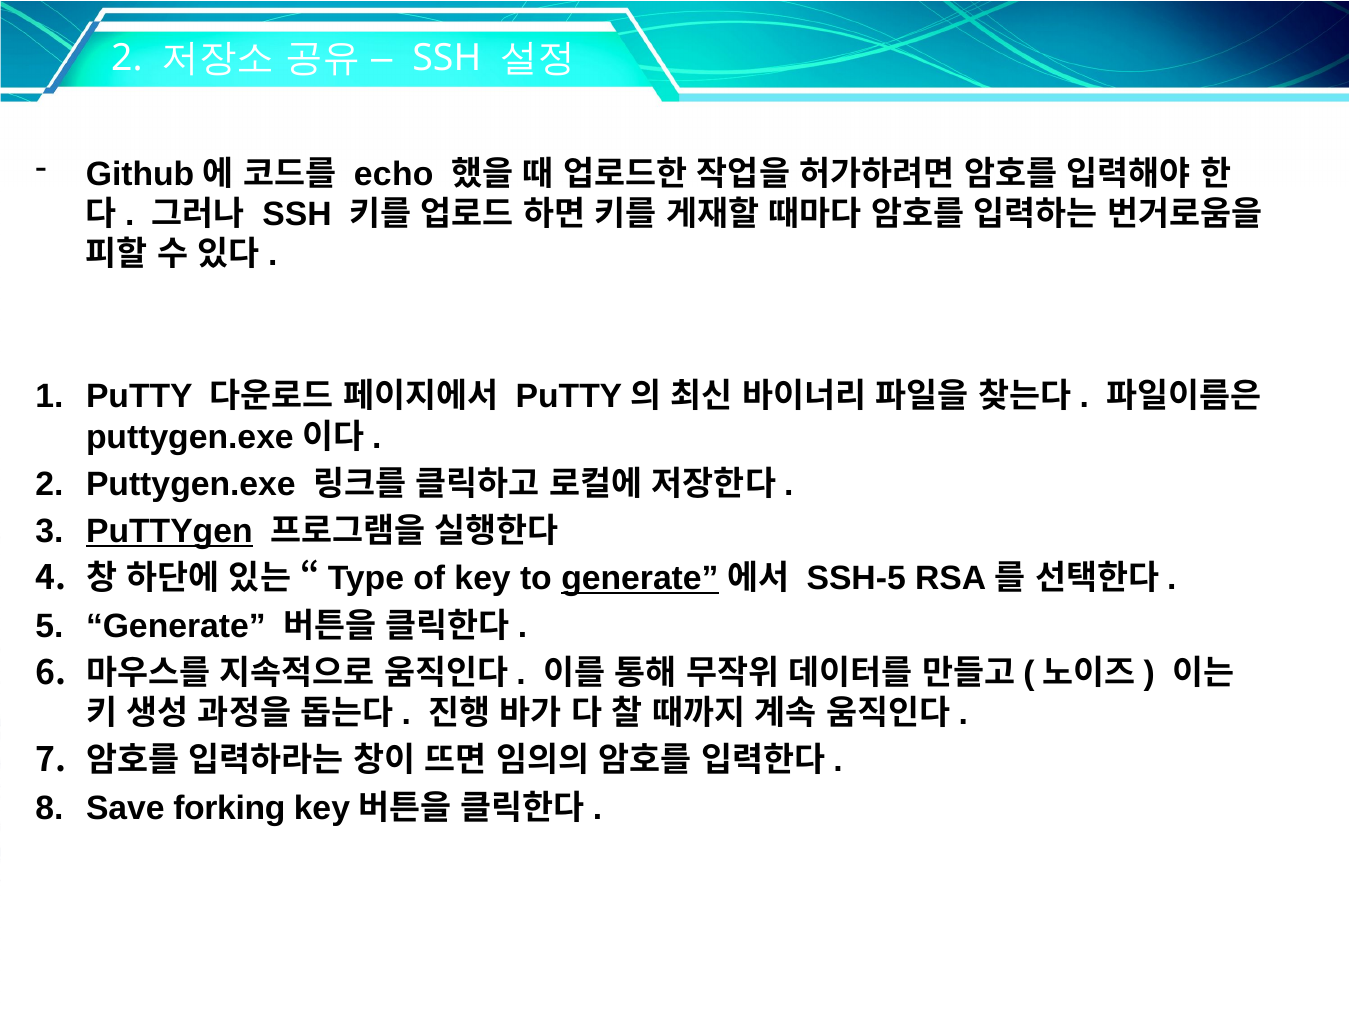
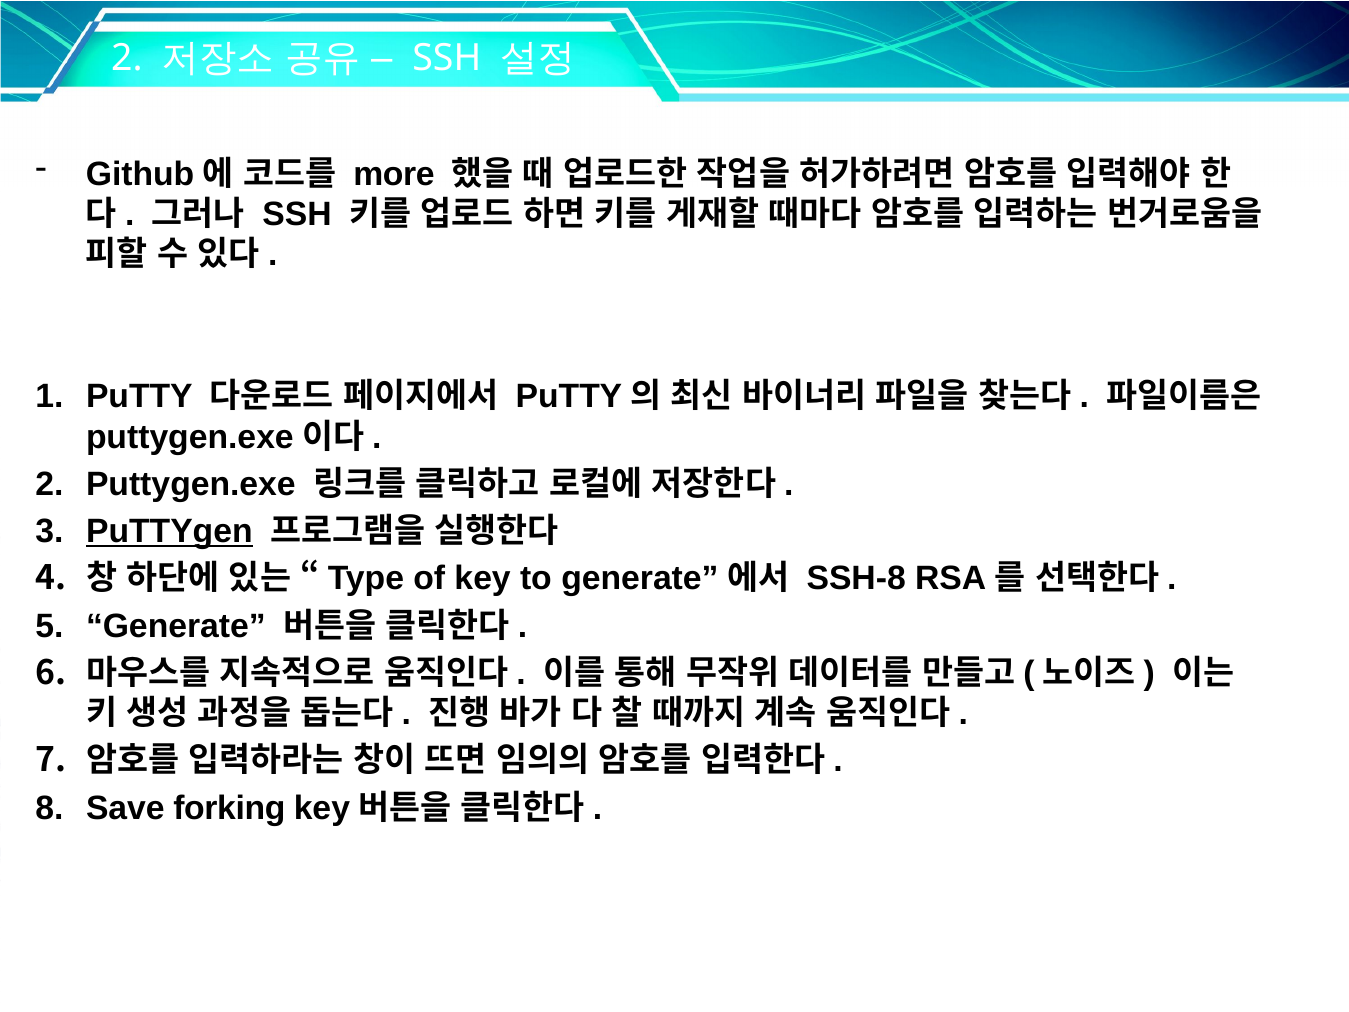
echo: echo -> more
generate at (640, 579) underline: present -> none
SSH-5: SSH-5 -> SSH-8
